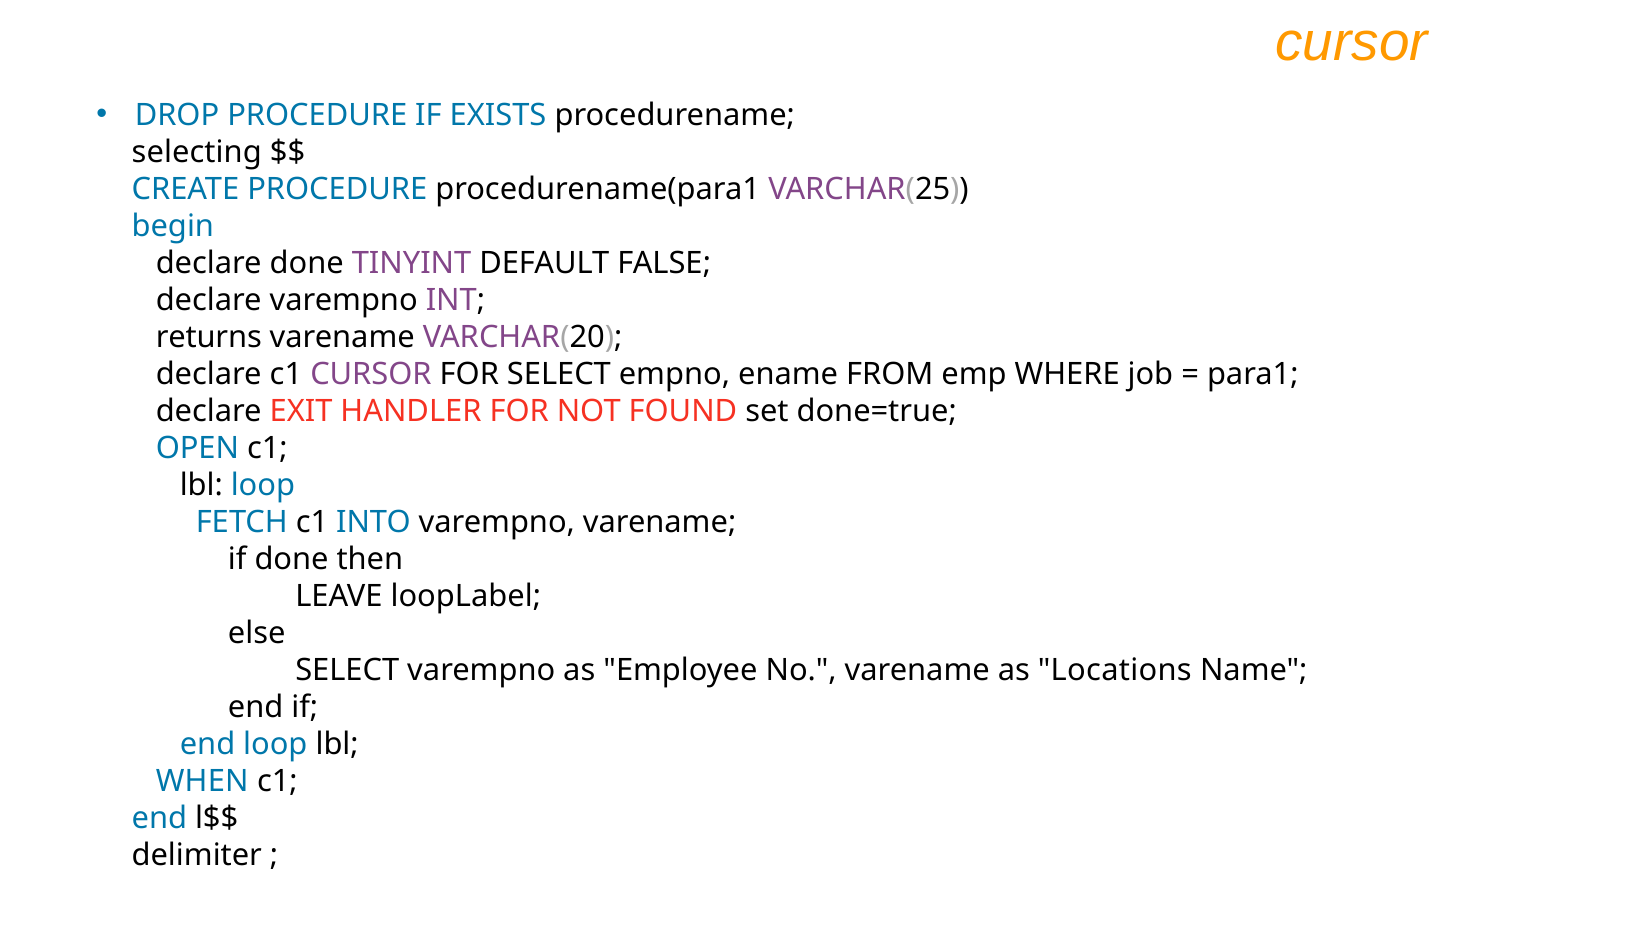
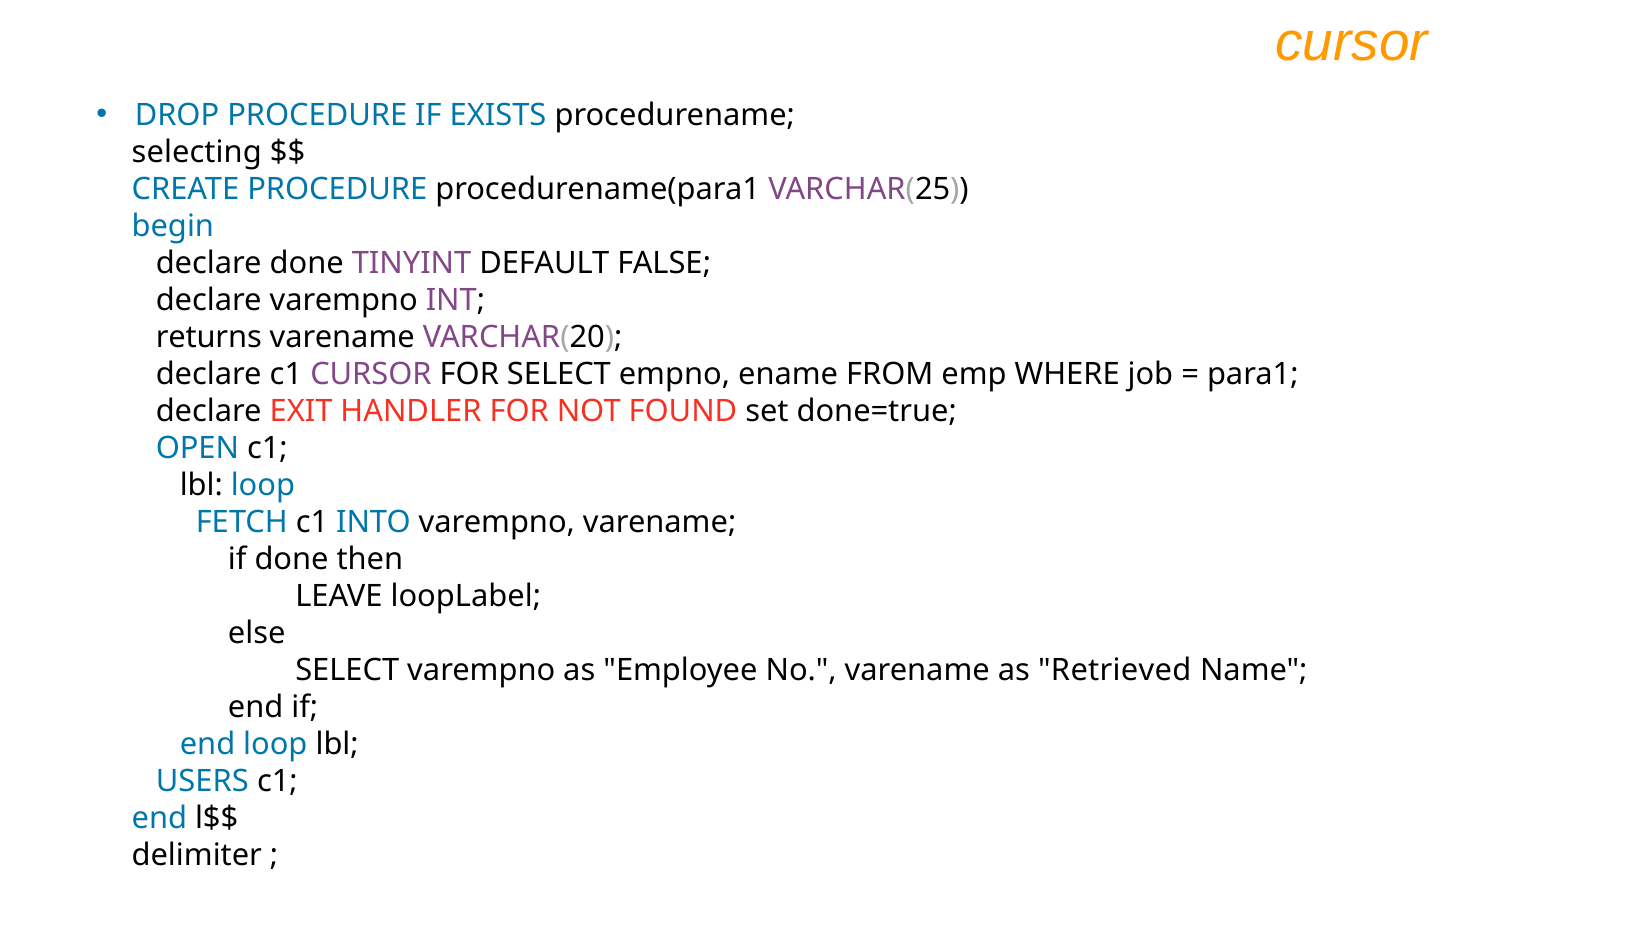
Locations: Locations -> Retrieved
WHEN: WHEN -> USERS
